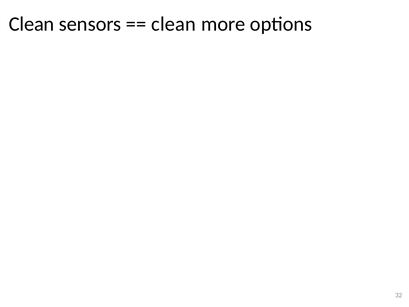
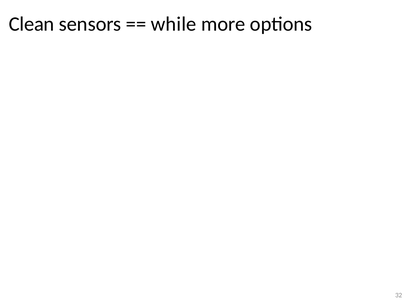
clean at (174, 24): clean -> while
